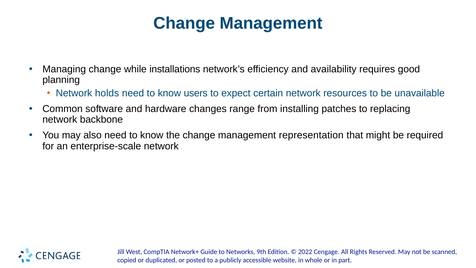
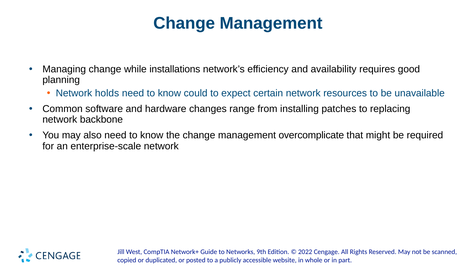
users: users -> could
representation: representation -> overcomplicate
